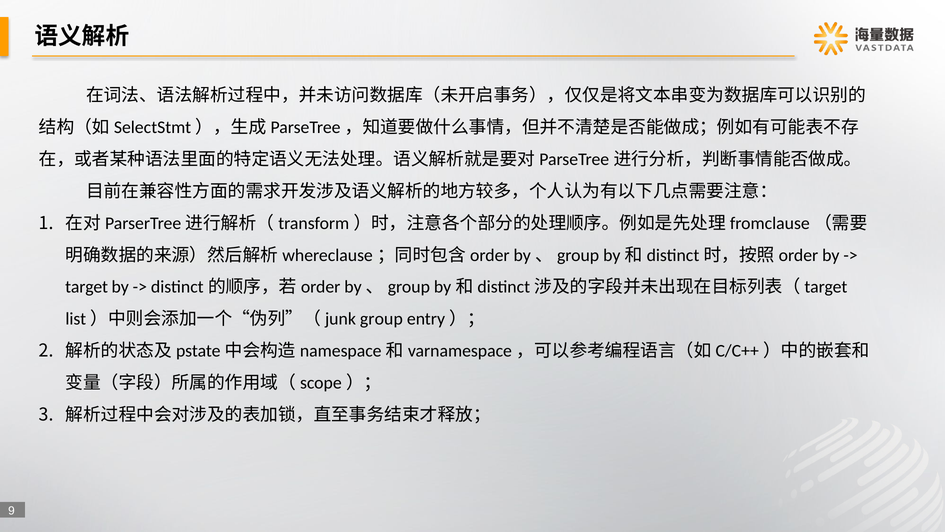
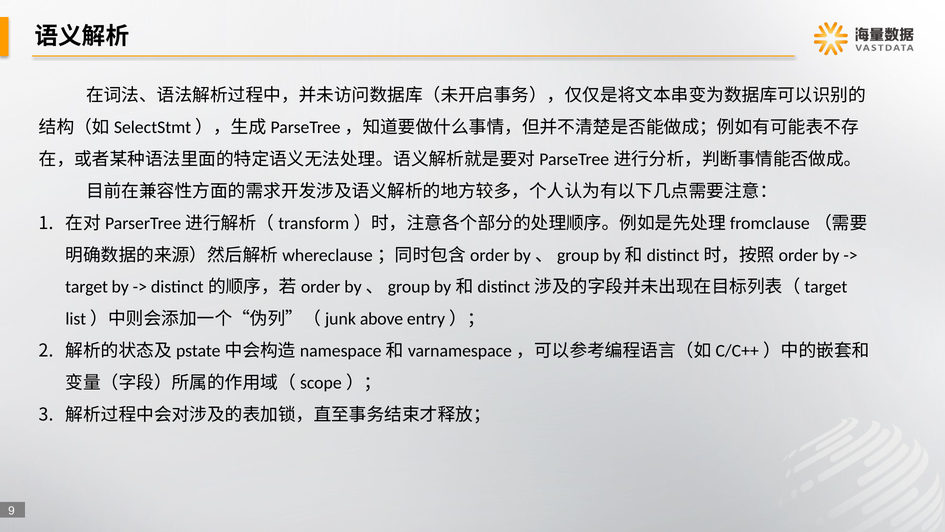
group: group -> above
